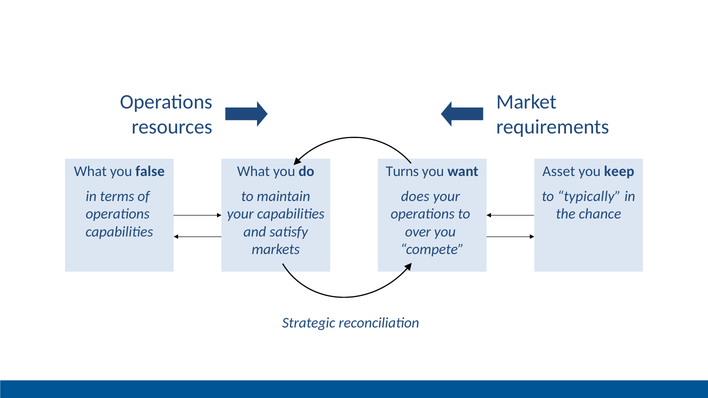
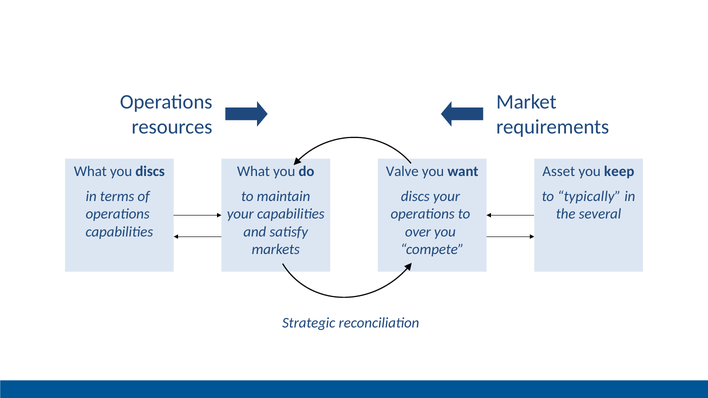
you false: false -> discs
Turns: Turns -> Valve
does at (415, 196): does -> discs
chance: chance -> several
